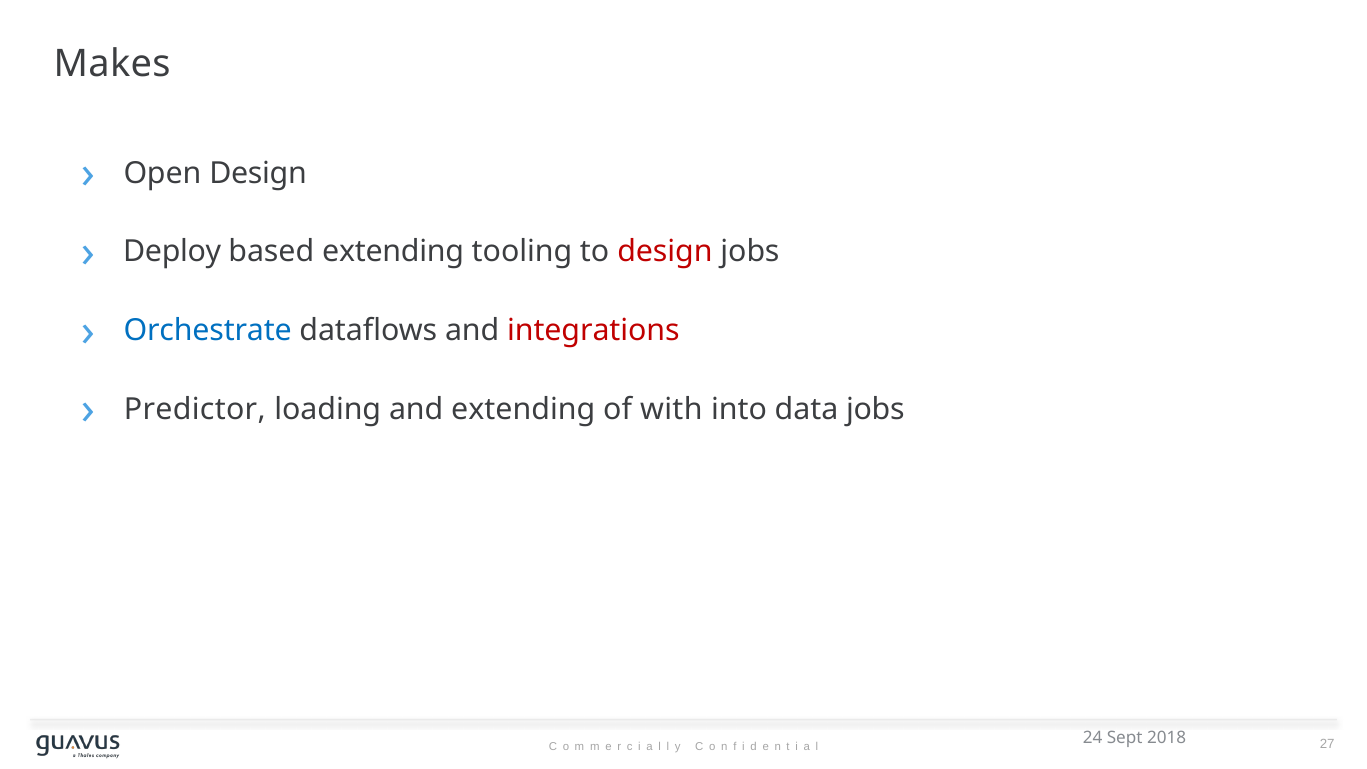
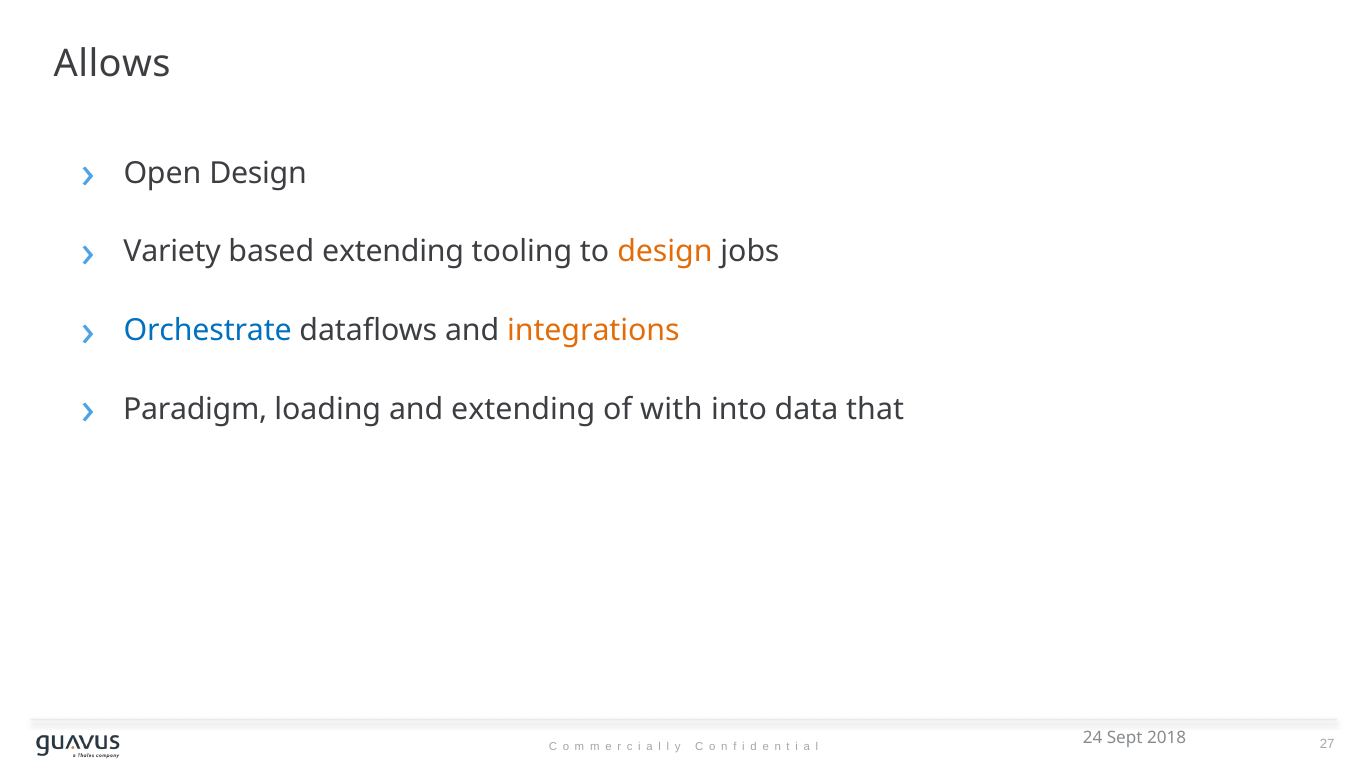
Makes: Makes -> Allows
Deploy: Deploy -> Variety
design at (665, 252) colour: red -> orange
integrations colour: red -> orange
Predictor: Predictor -> Paradigm
data jobs: jobs -> that
